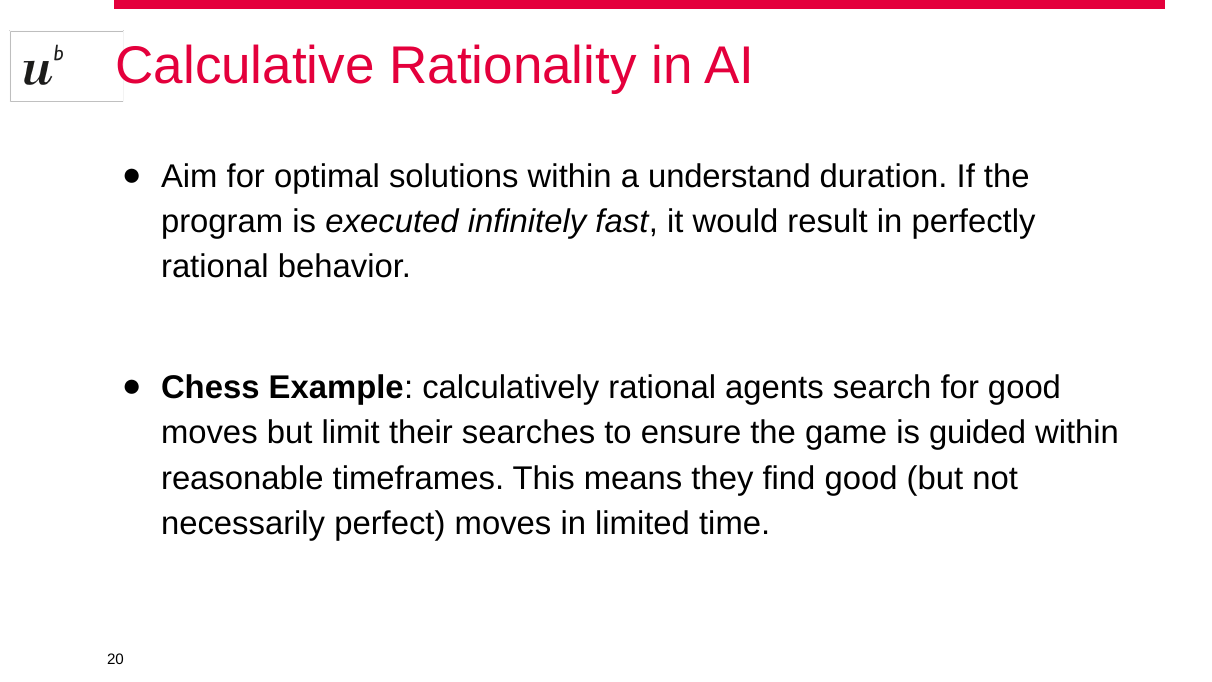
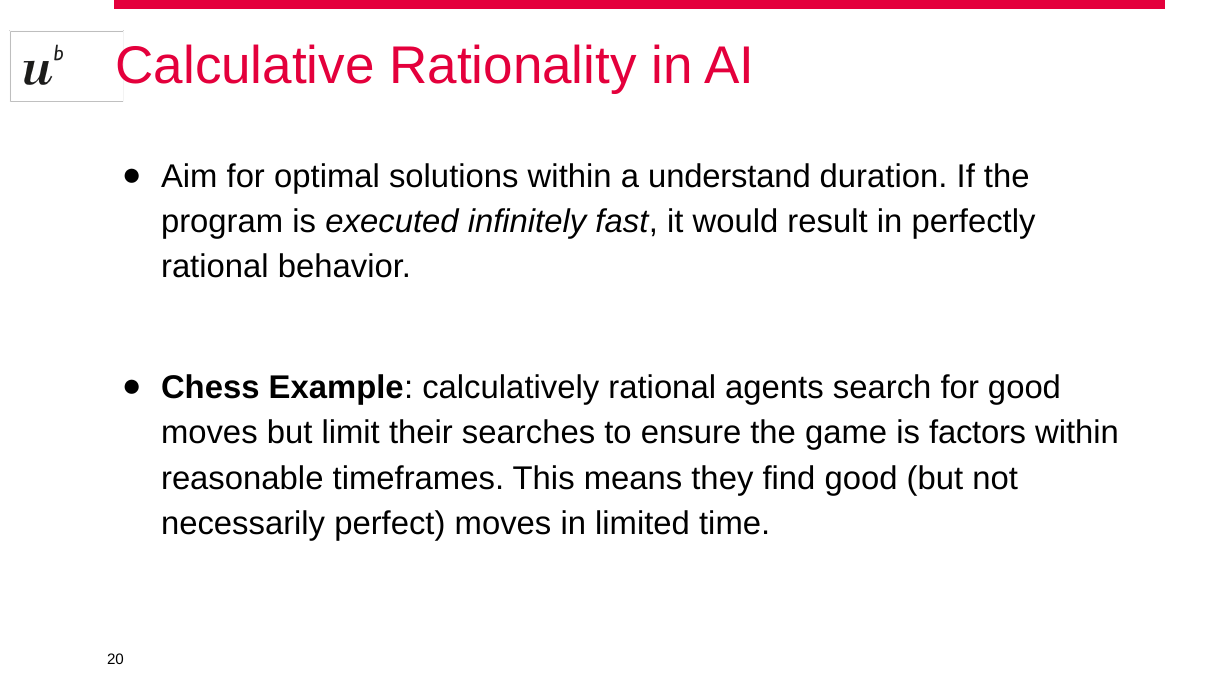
guided: guided -> factors
